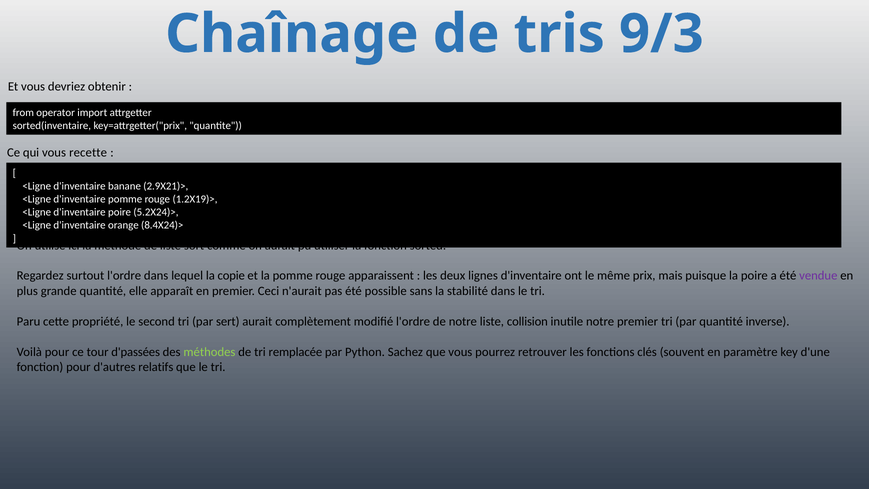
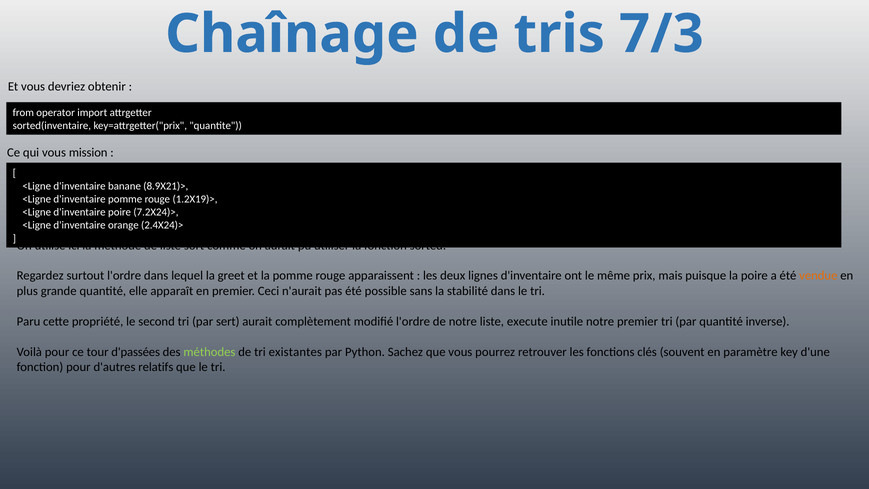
9/3: 9/3 -> 7/3
recette: recette -> mission
2.9X21)>: 2.9X21)> -> 8.9X21)>
5.2X24)>: 5.2X24)> -> 7.2X24)>
8.4X24)>: 8.4X24)> -> 2.4X24)>
copie: copie -> greet
vendue colour: purple -> orange
collision: collision -> execute
remplacée: remplacée -> existantes
